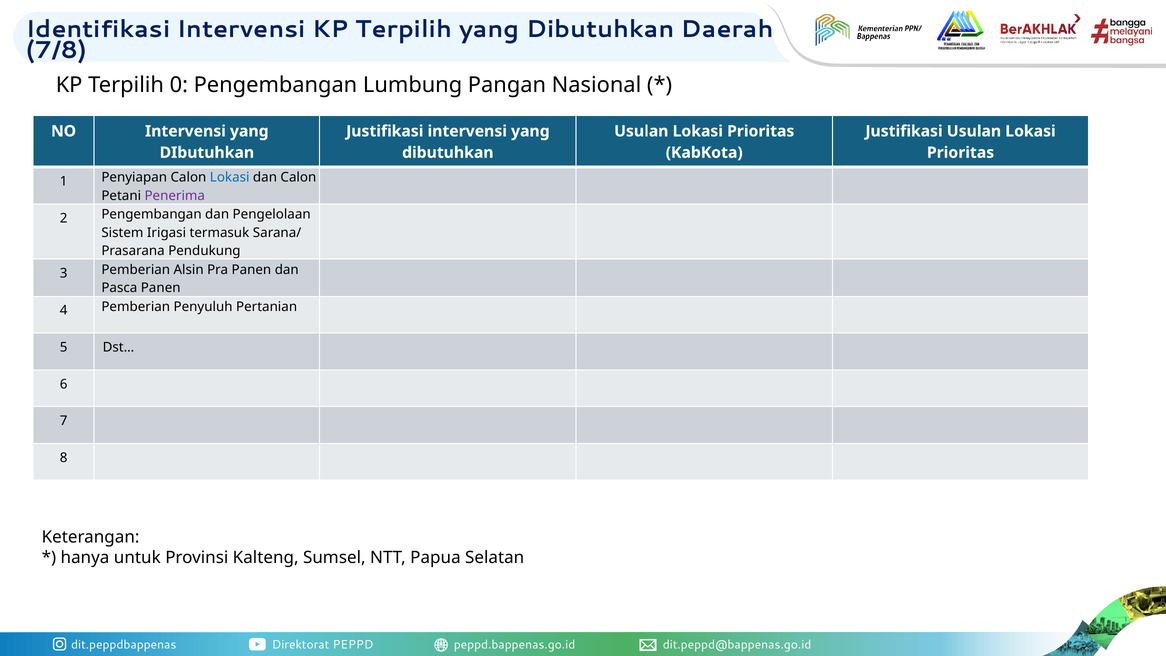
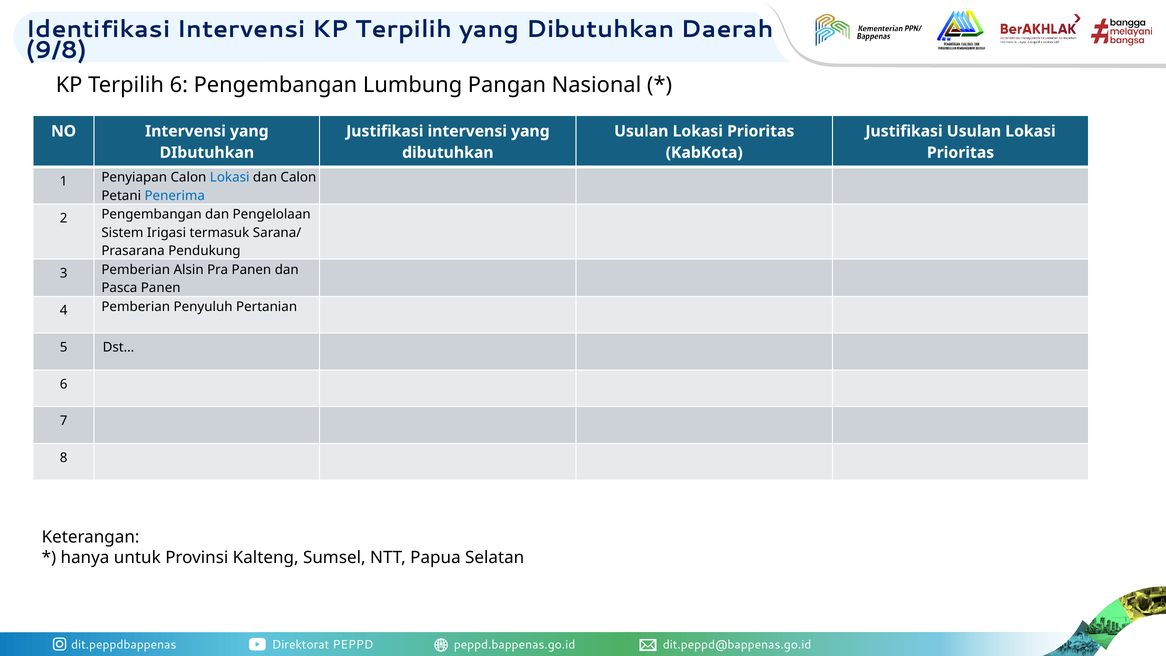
7/8: 7/8 -> 9/8
Terpilih 0: 0 -> 6
Penerima colour: purple -> blue
